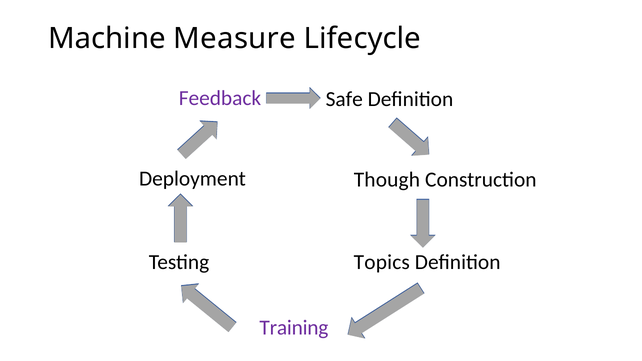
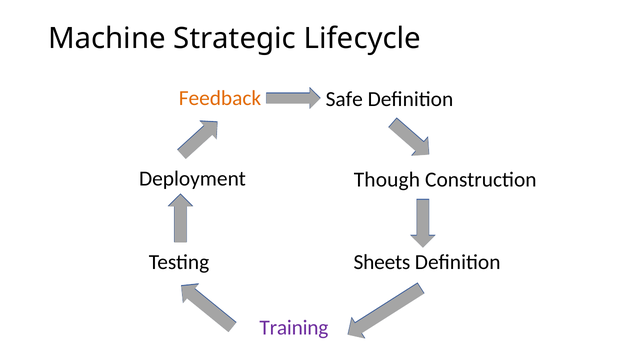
Measure: Measure -> Strategic
Feedback colour: purple -> orange
Topics: Topics -> Sheets
